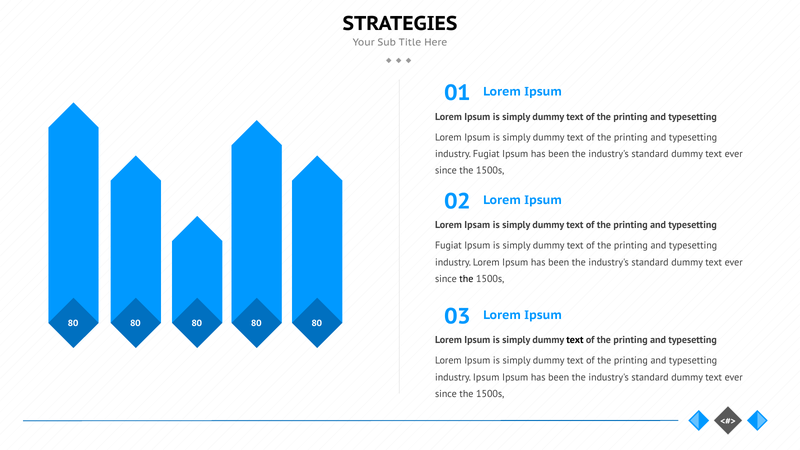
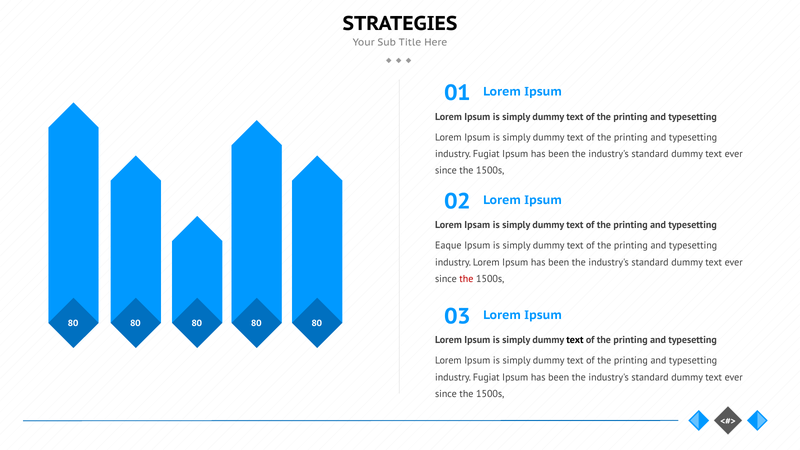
Fugiat at (448, 246): Fugiat -> Eaque
the at (466, 279) colour: black -> red
Ipsum at (486, 377): Ipsum -> Fugiat
